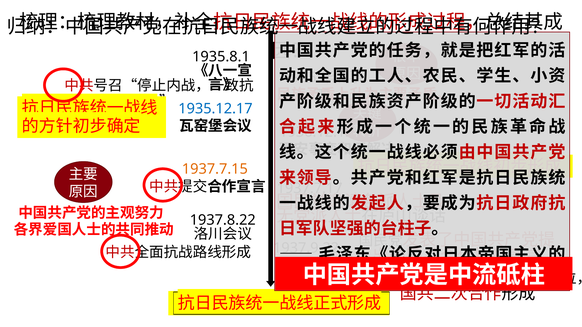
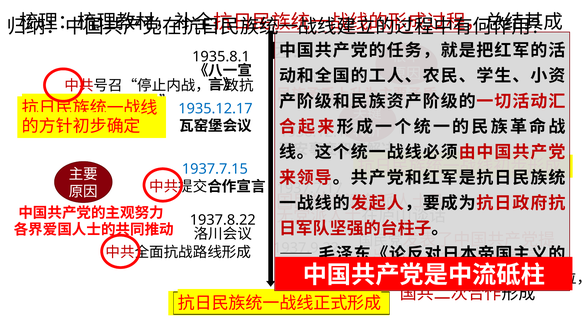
1937.7.15 colour: orange -> blue
